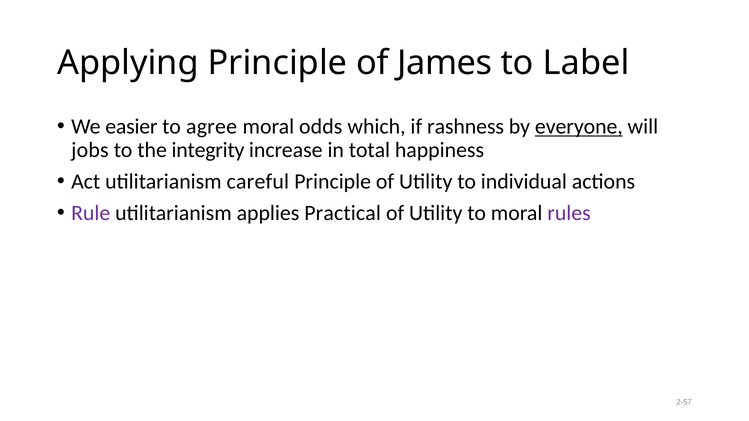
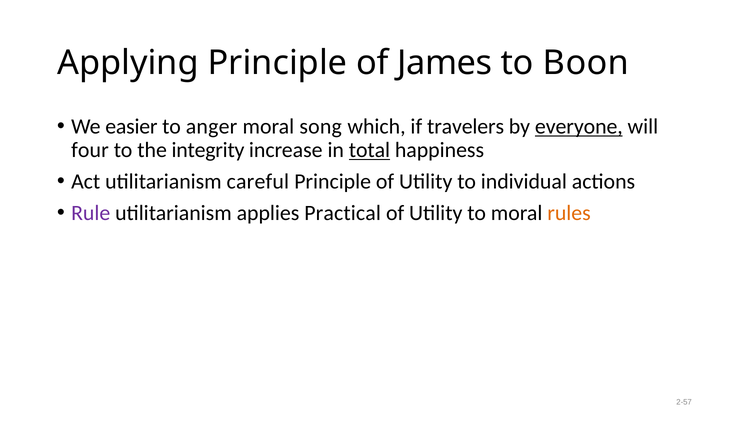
Label: Label -> Boon
agree: agree -> anger
odds: odds -> song
rashness: rashness -> travelers
jobs: jobs -> four
total underline: none -> present
rules colour: purple -> orange
